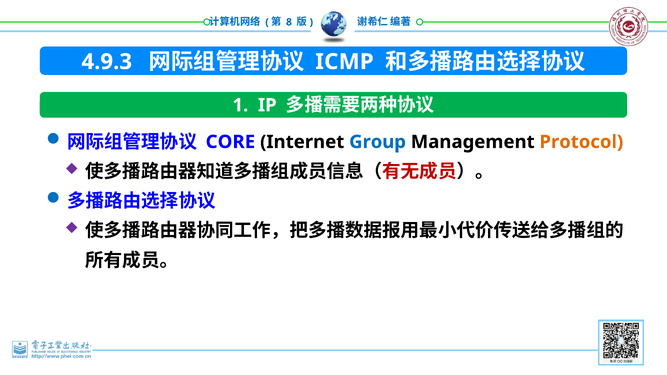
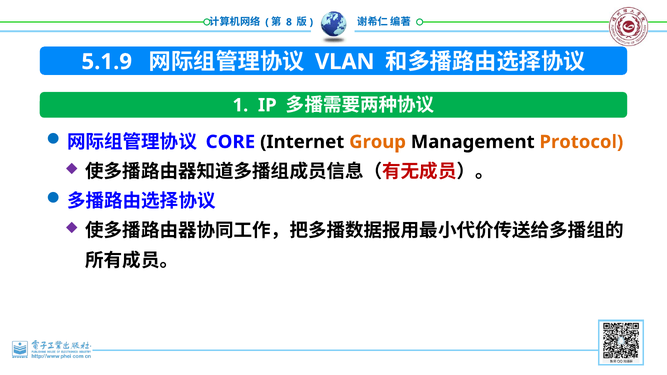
4.9.3: 4.9.3 -> 5.1.9
ICMP: ICMP -> VLAN
Group colour: blue -> orange
